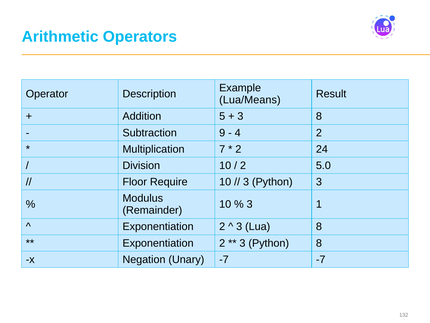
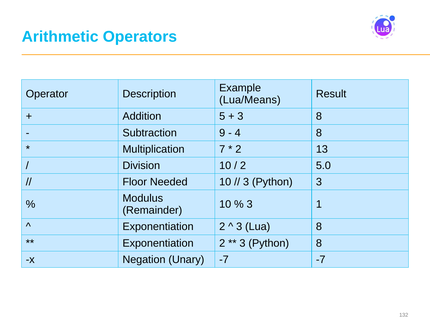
4 2: 2 -> 8
24: 24 -> 13
Require: Require -> Needed
